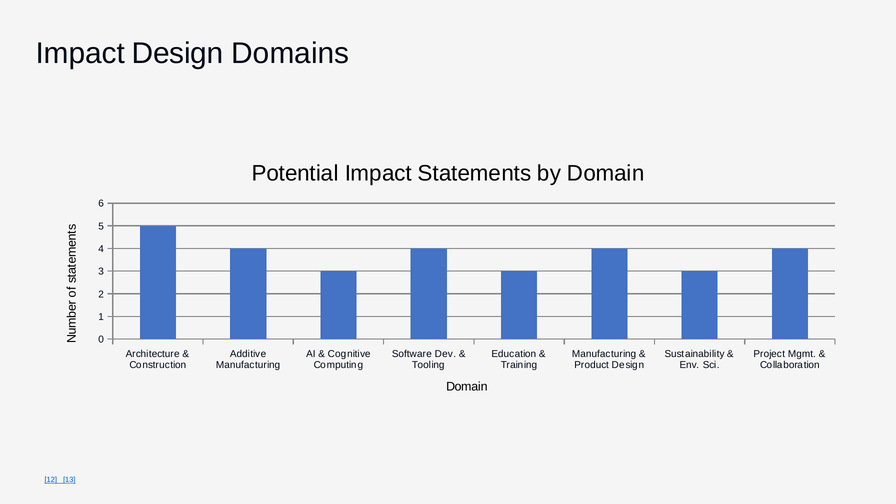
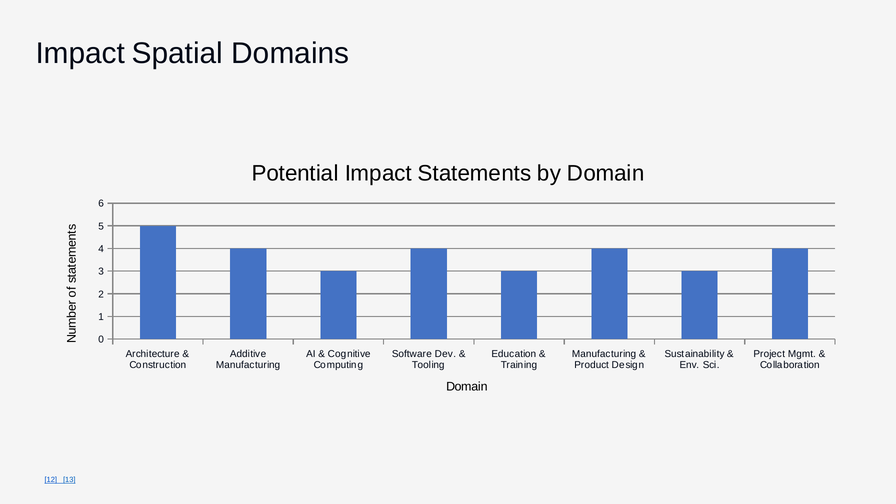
Impact Design: Design -> Spatial
